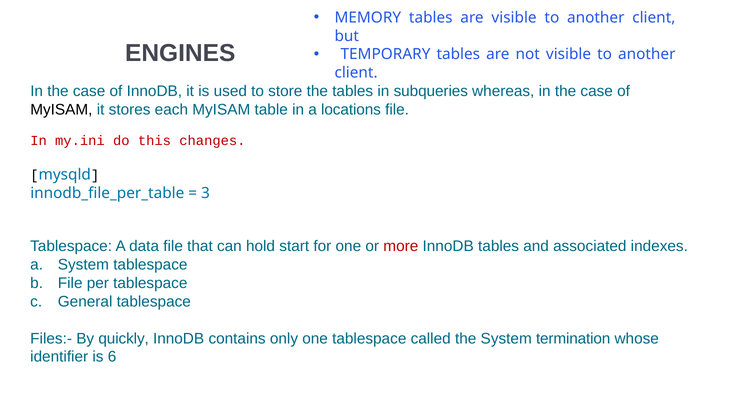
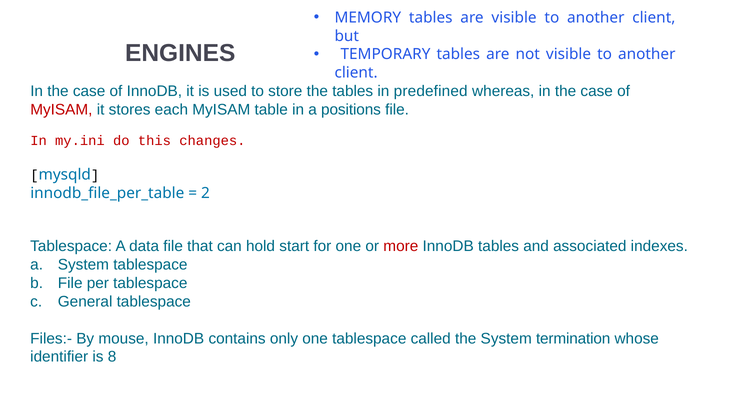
subqueries: subqueries -> predefined
MyISAM at (61, 110) colour: black -> red
locations: locations -> positions
3: 3 -> 2
quickly: quickly -> mouse
6: 6 -> 8
